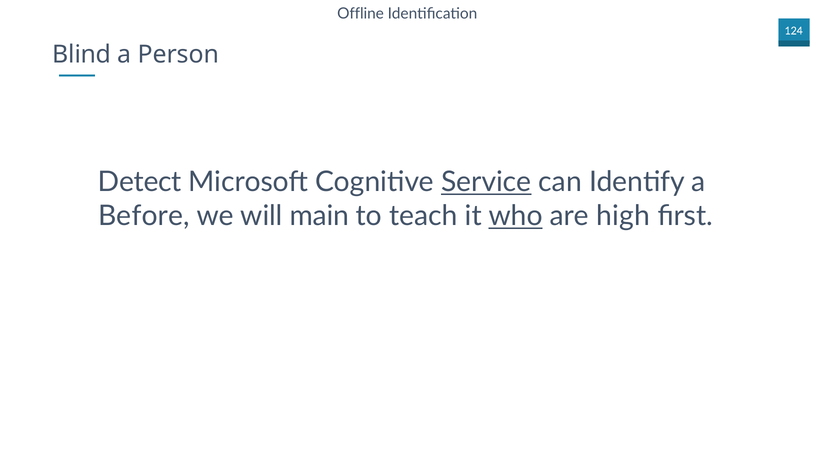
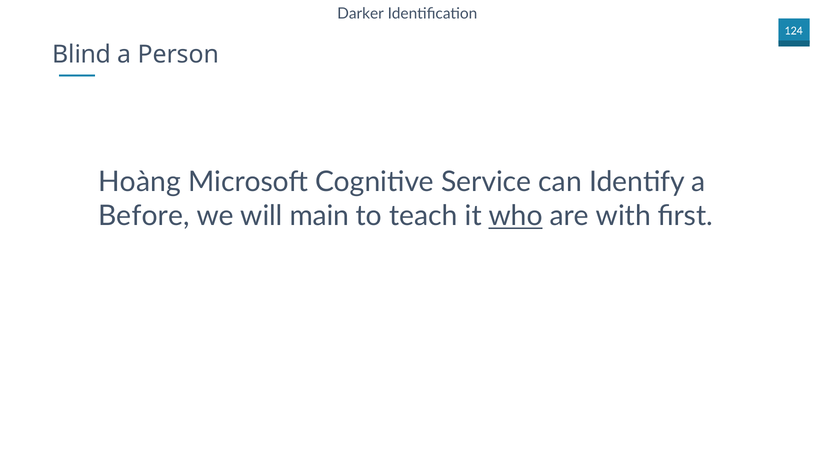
Offline: Offline -> Darker
Detect: Detect -> Hoàng
Service underline: present -> none
high: high -> with
